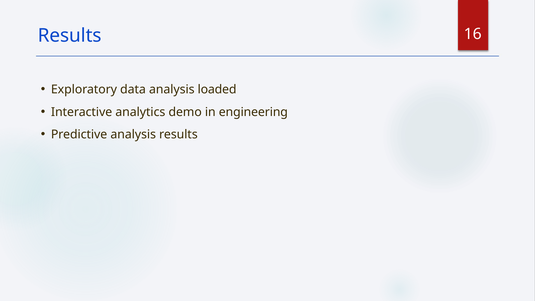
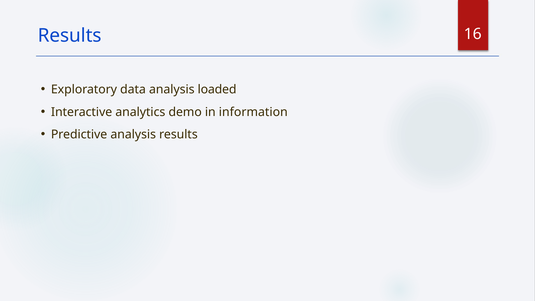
engineering: engineering -> information
